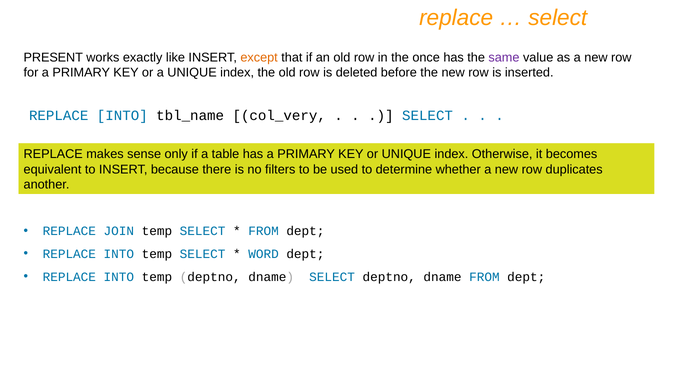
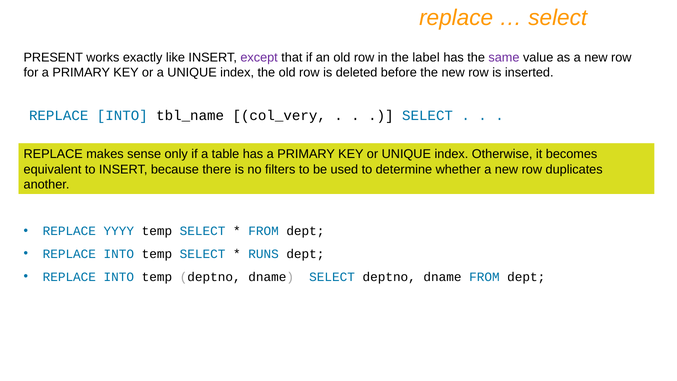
except colour: orange -> purple
once: once -> label
JOIN: JOIN -> YYYY
WORD: WORD -> RUNS
